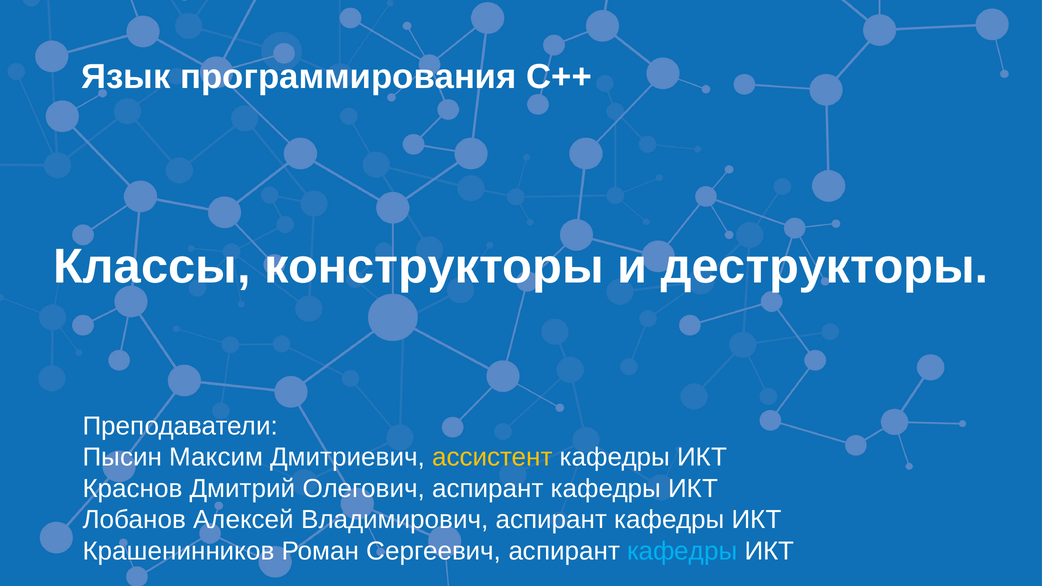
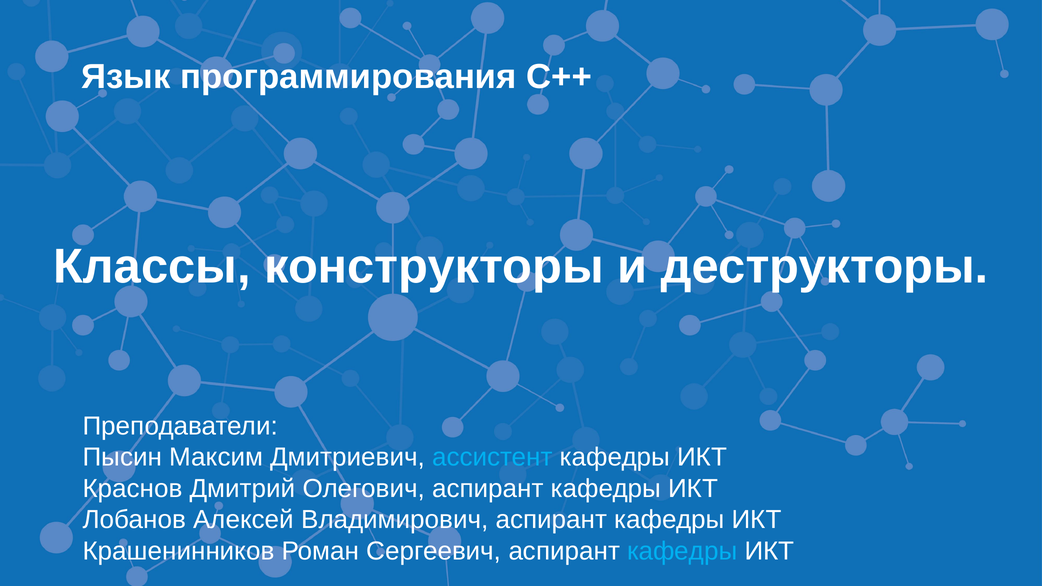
ассистент colour: yellow -> light blue
